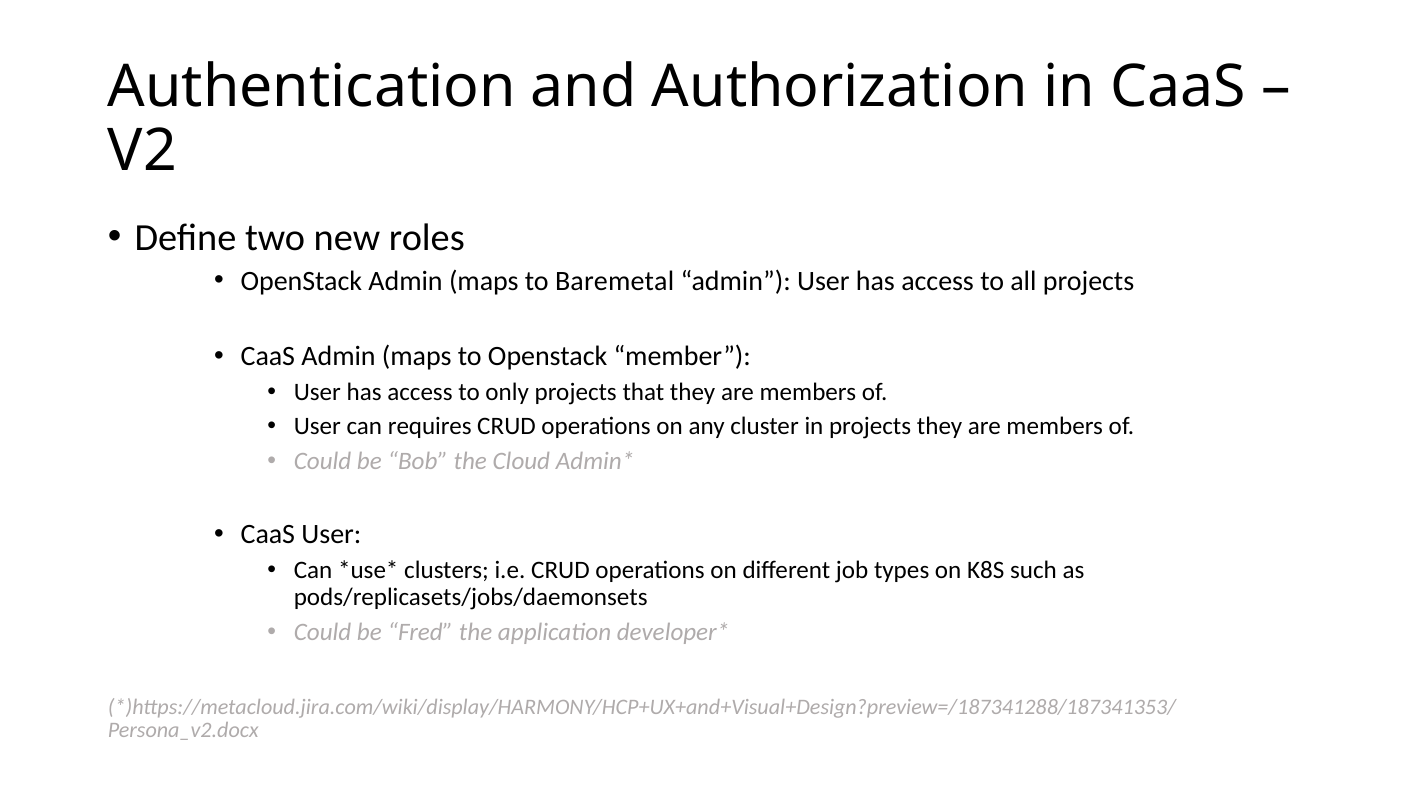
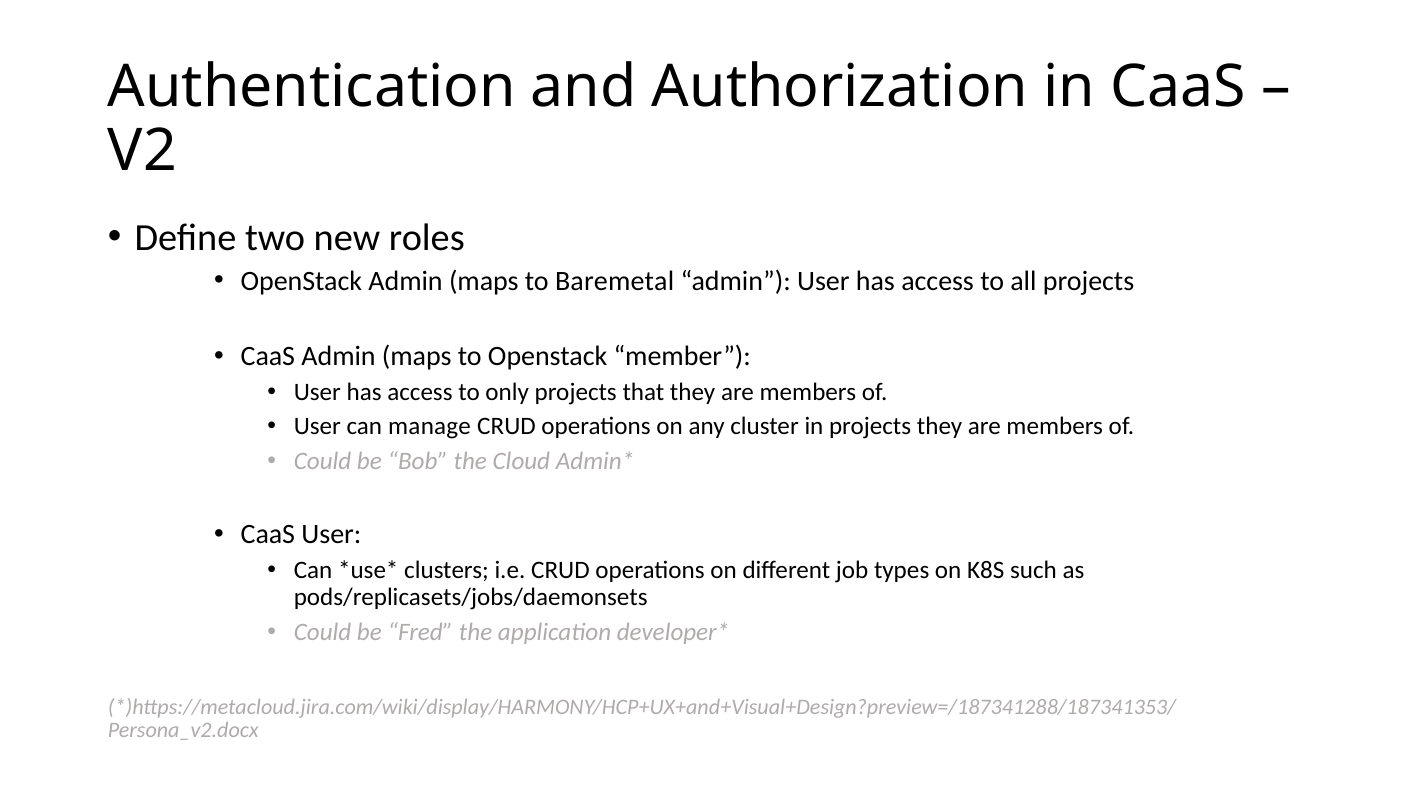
requires: requires -> manage
